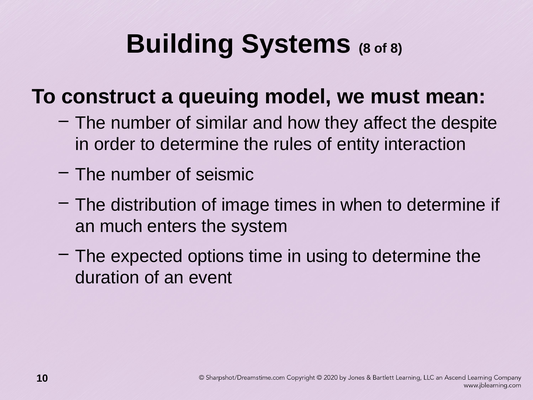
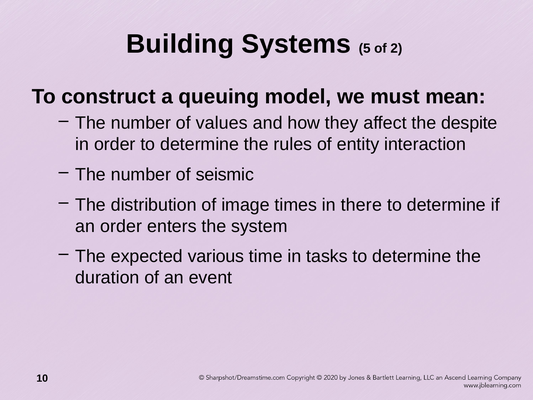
Systems 8: 8 -> 5
of 8: 8 -> 2
similar: similar -> values
when: when -> there
an much: much -> order
options: options -> various
using: using -> tasks
